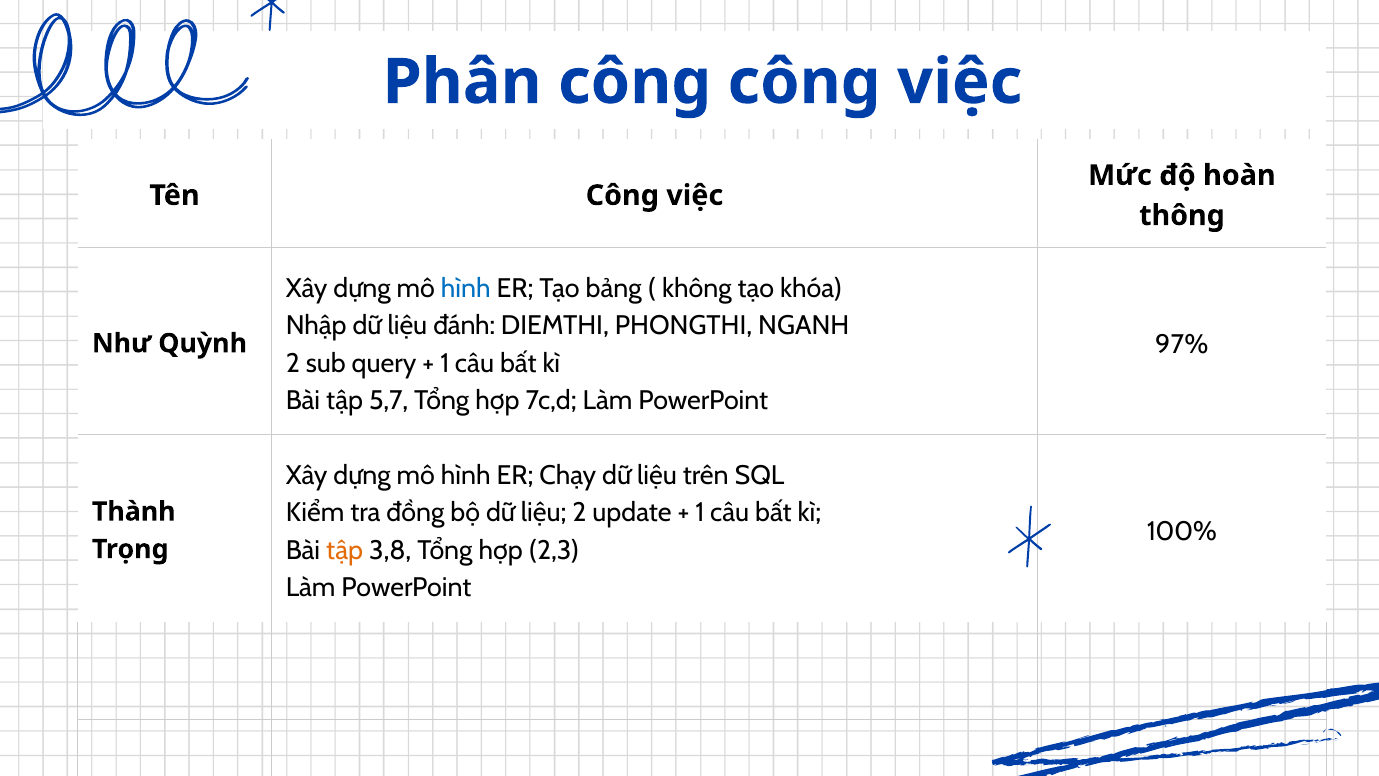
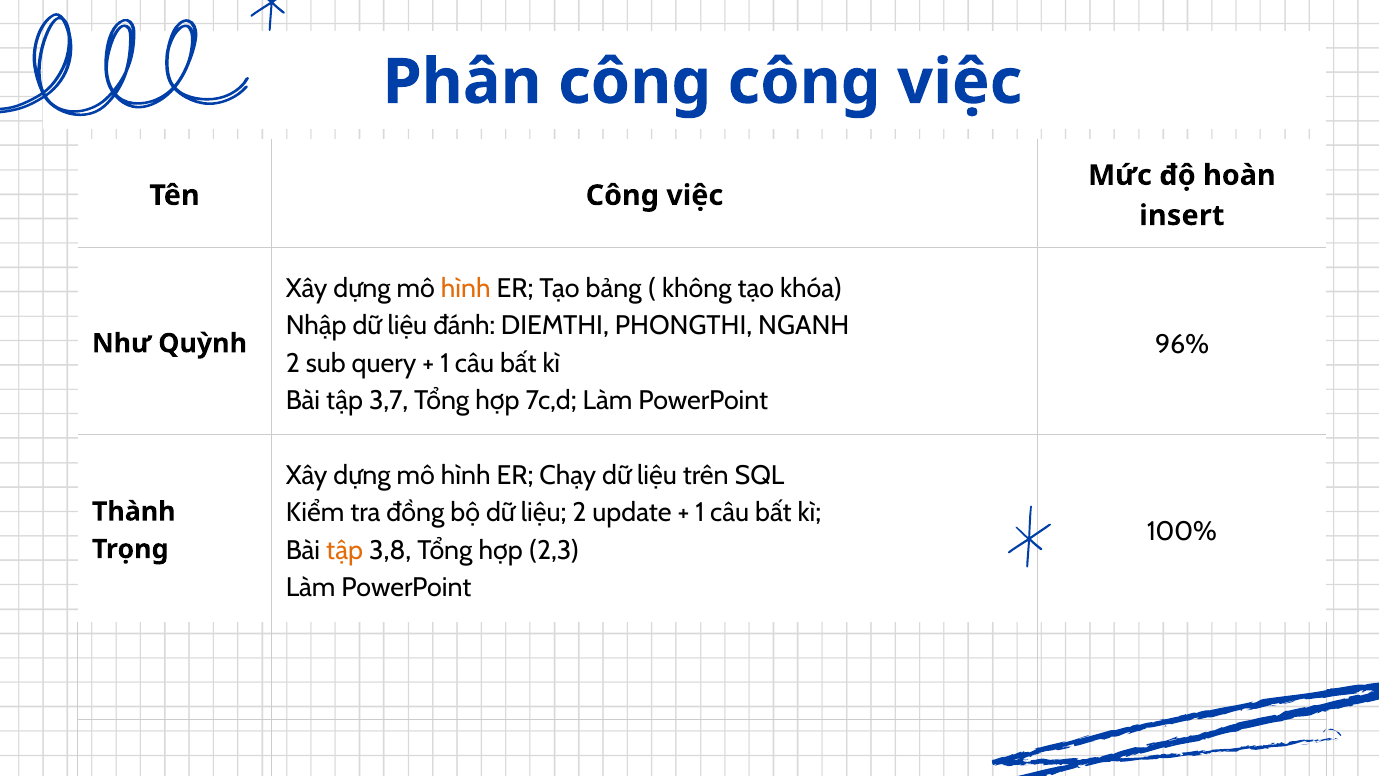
thông: thông -> insert
hình at (466, 288) colour: blue -> orange
97%: 97% -> 96%
5,7: 5,7 -> 3,7
